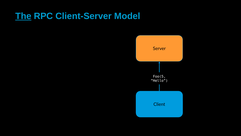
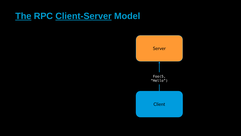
Client-Server underline: none -> present
